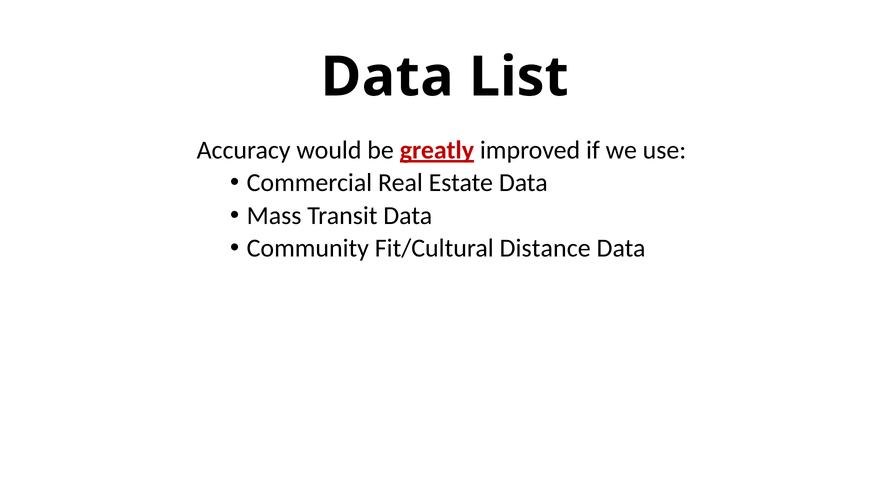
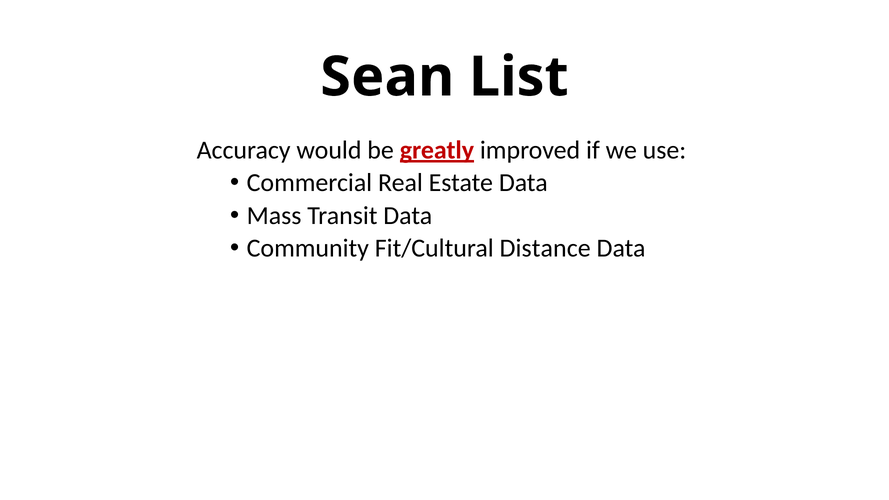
Data at (387, 77): Data -> Sean
